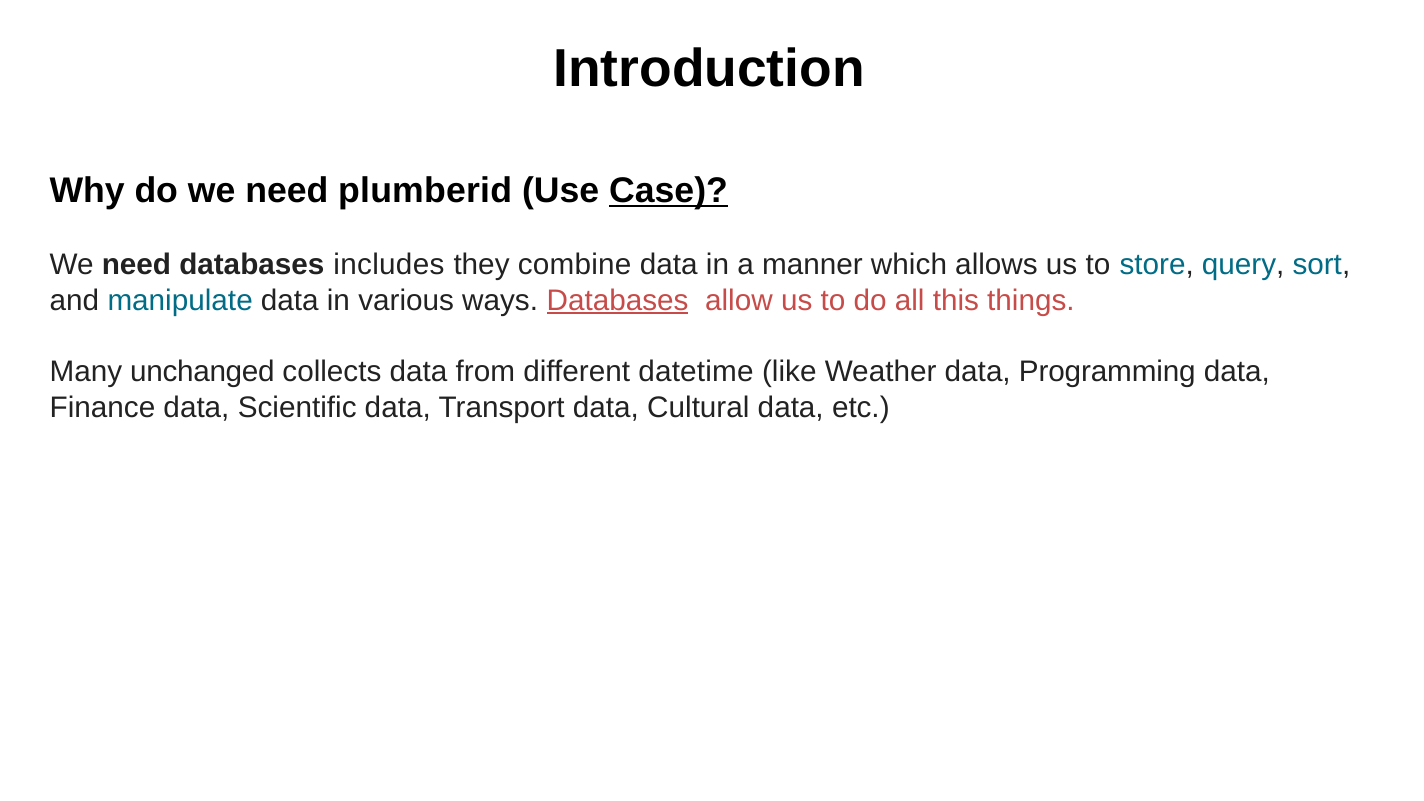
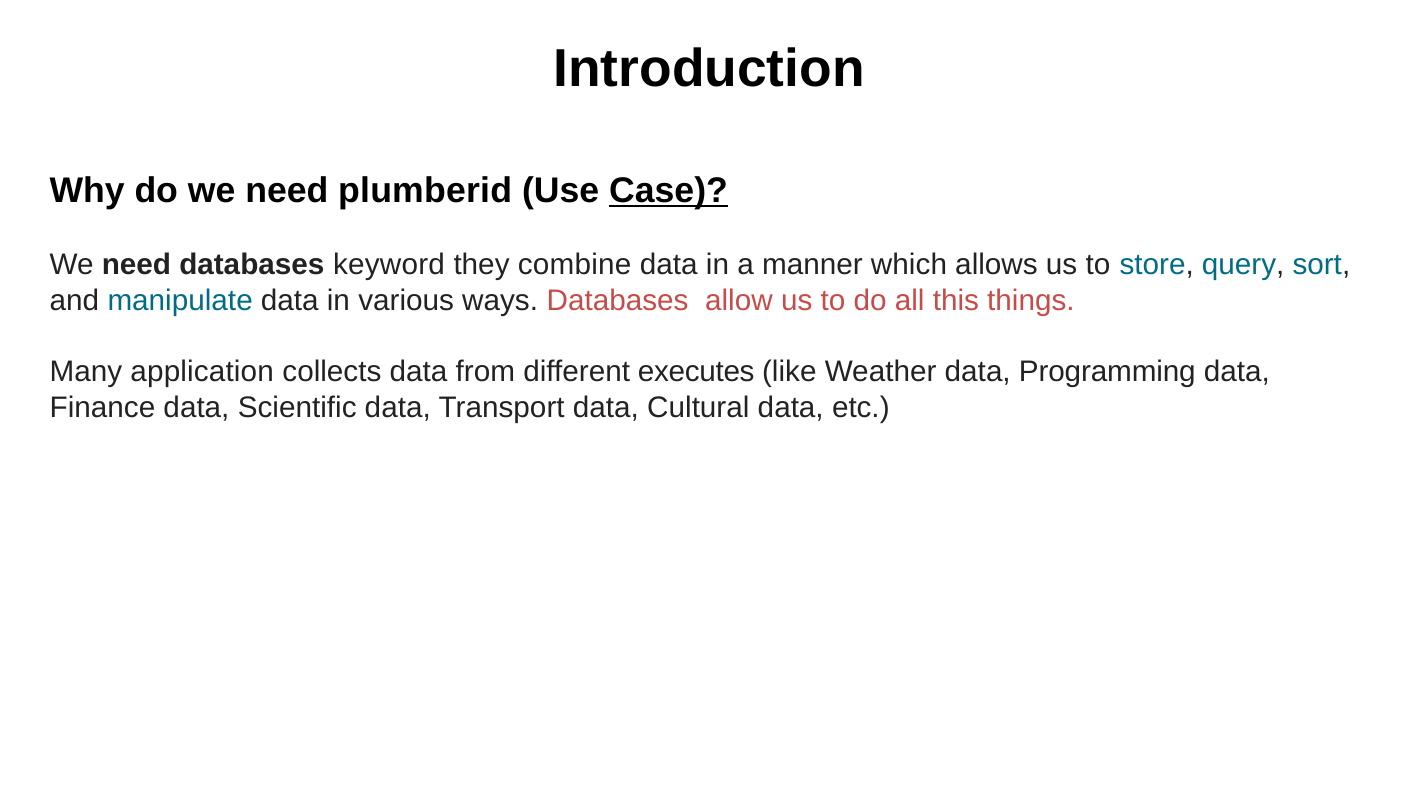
includes: includes -> keyword
Databases at (618, 301) underline: present -> none
unchanged: unchanged -> application
datetime: datetime -> executes
